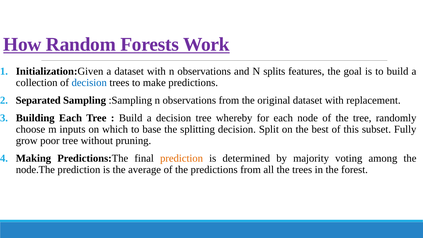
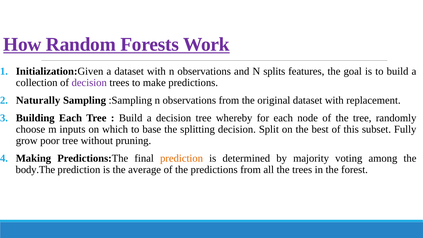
decision at (89, 83) colour: blue -> purple
Separated: Separated -> Naturally
node.The: node.The -> body.The
